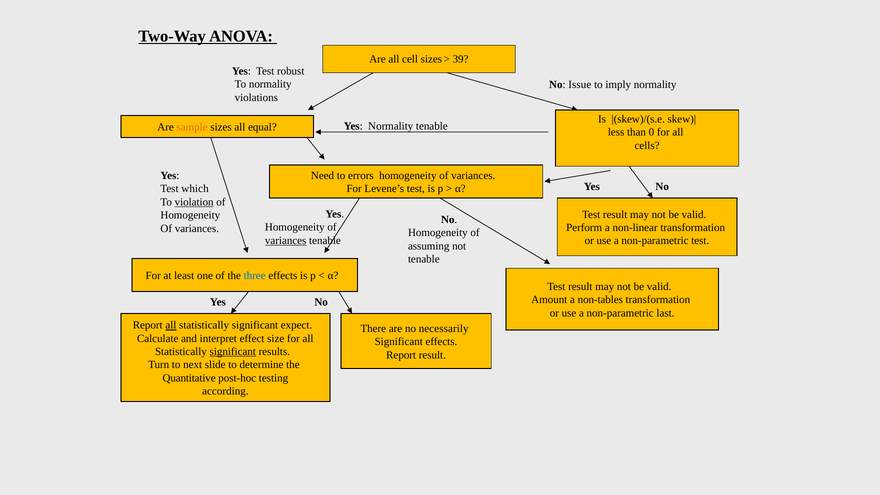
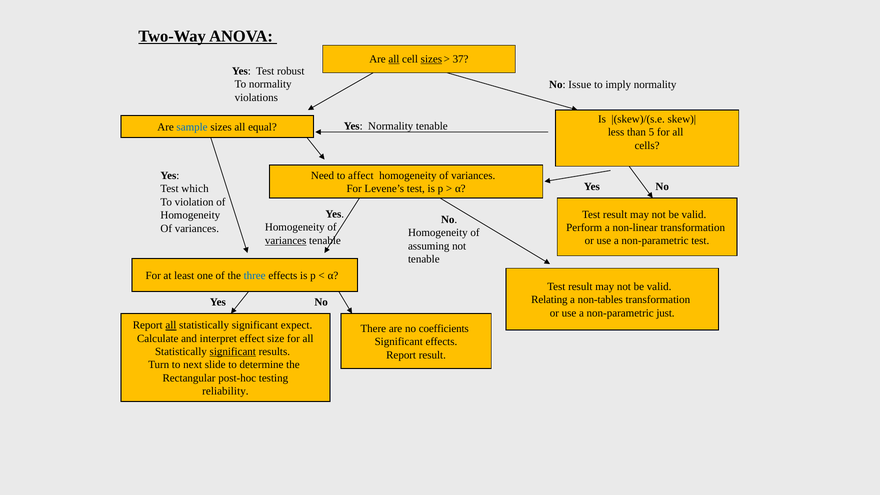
all at (394, 59) underline: none -> present
sizes at (431, 59) underline: none -> present
39: 39 -> 37
sample colour: orange -> blue
0: 0 -> 5
errors: errors -> affect
violation underline: present -> none
Amount: Amount -> Relating
last: last -> just
necessarily: necessarily -> coefficients
Quantitative: Quantitative -> Rectangular
according: according -> reliability
